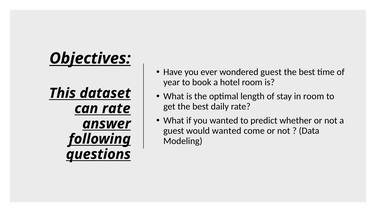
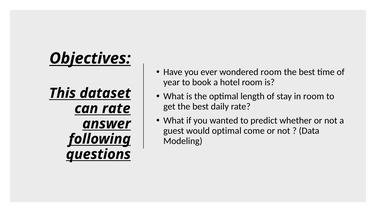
wondered guest: guest -> room
would wanted: wanted -> optimal
